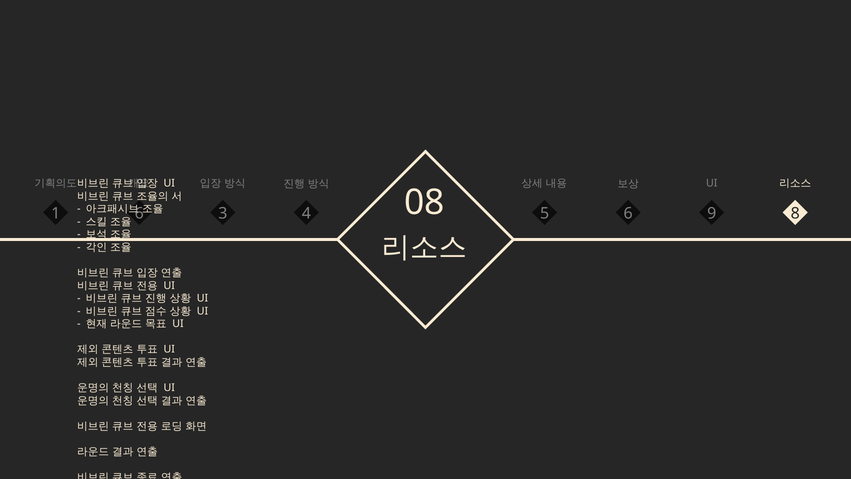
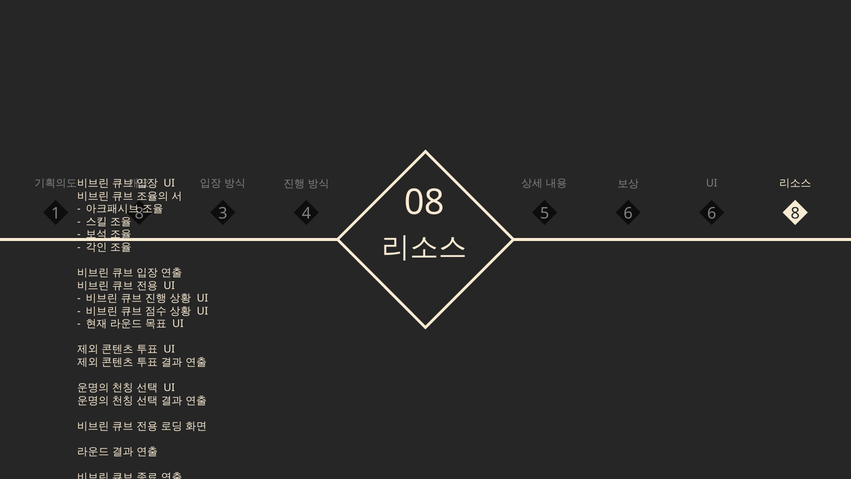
08 9: 9 -> 6
1 6: 6 -> 8
